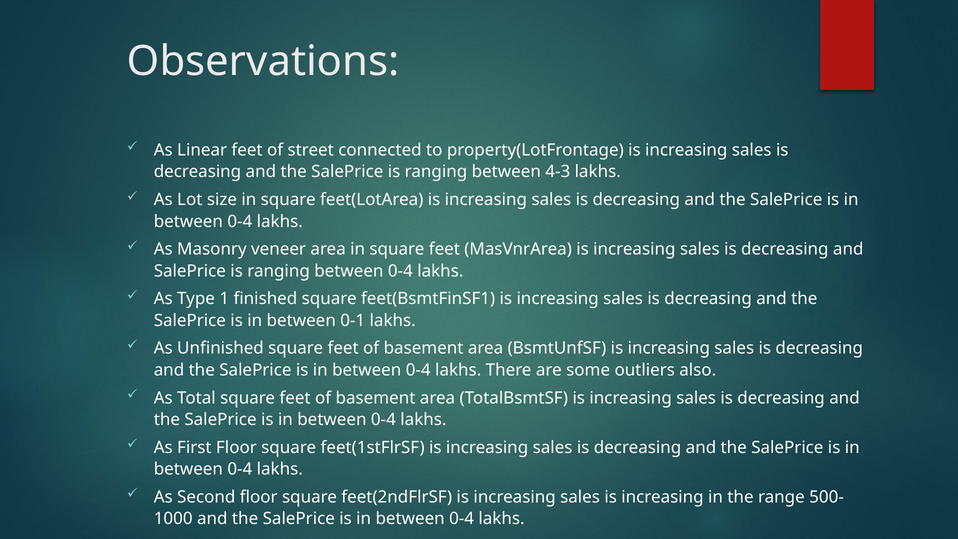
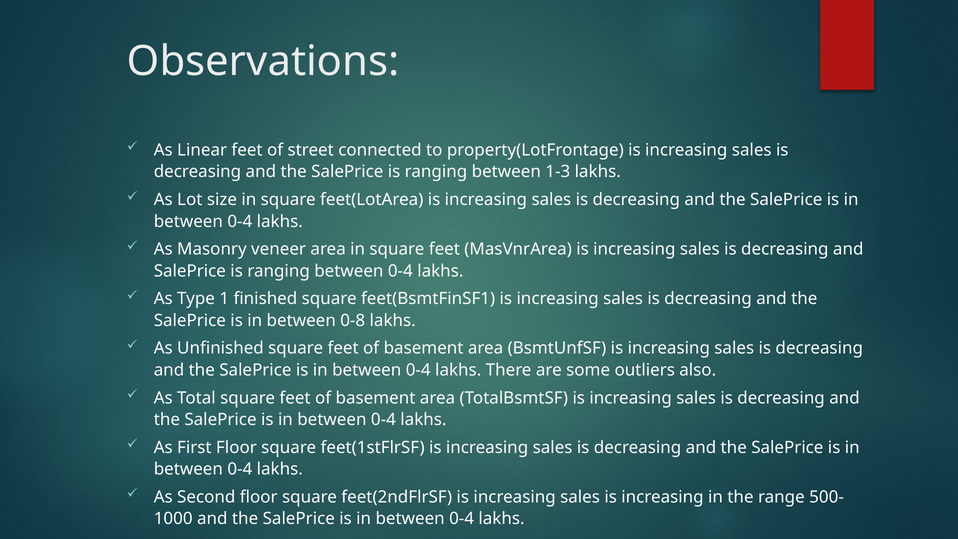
4-3: 4-3 -> 1-3
0-1: 0-1 -> 0-8
